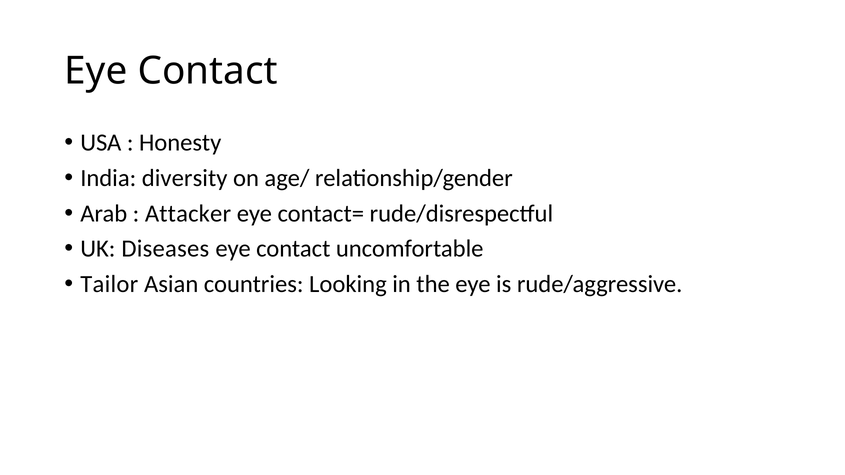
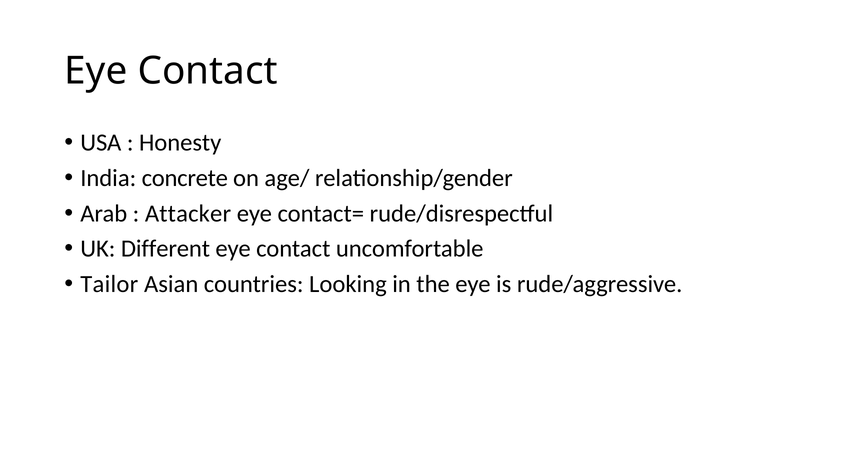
diversity: diversity -> concrete
Diseases: Diseases -> Different
